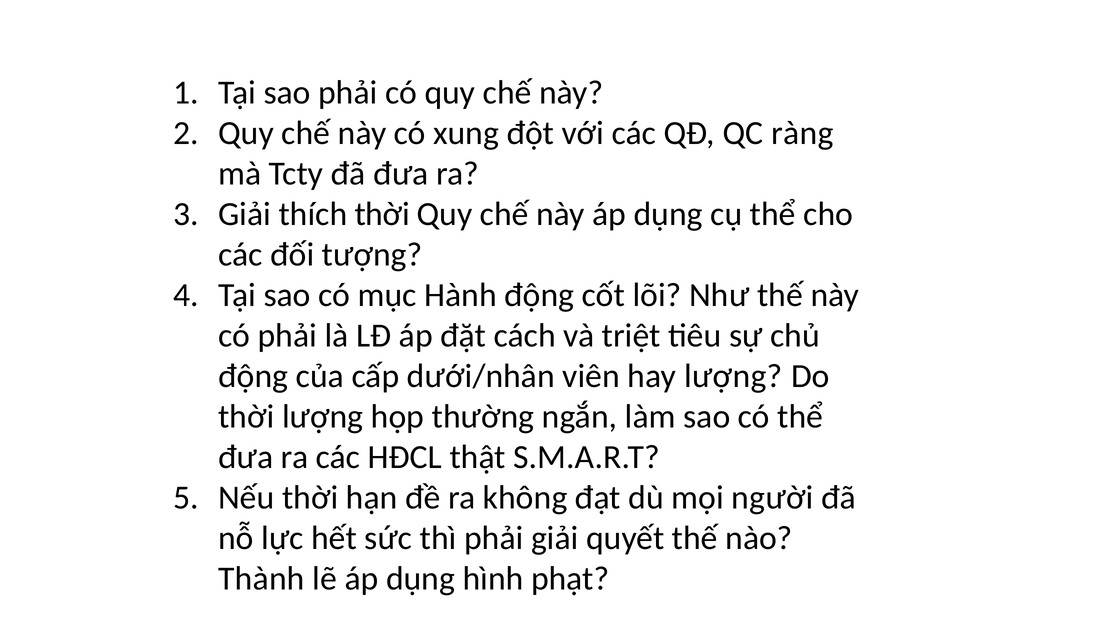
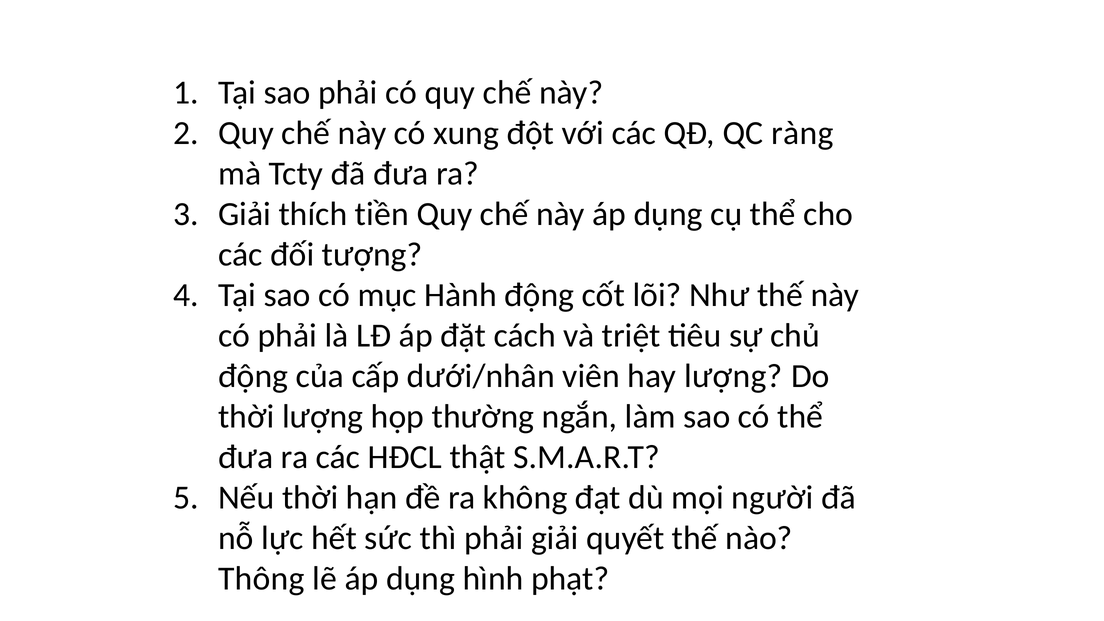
thích thời: thời -> tiền
Thành: Thành -> Thông
